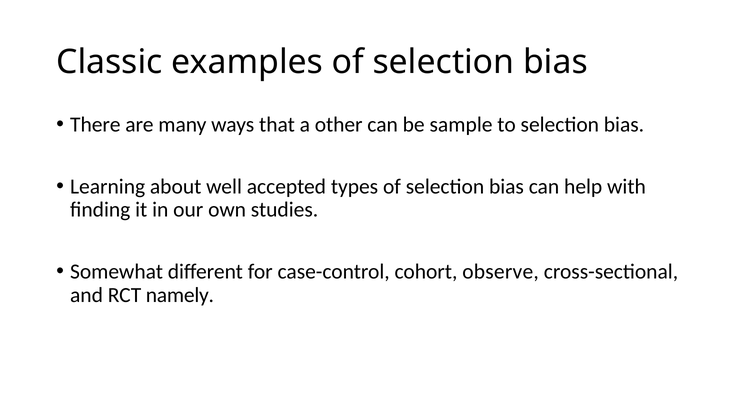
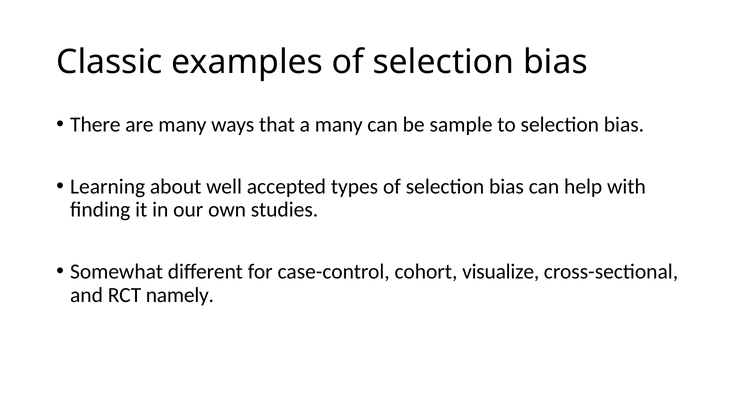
a other: other -> many
observe: observe -> visualize
